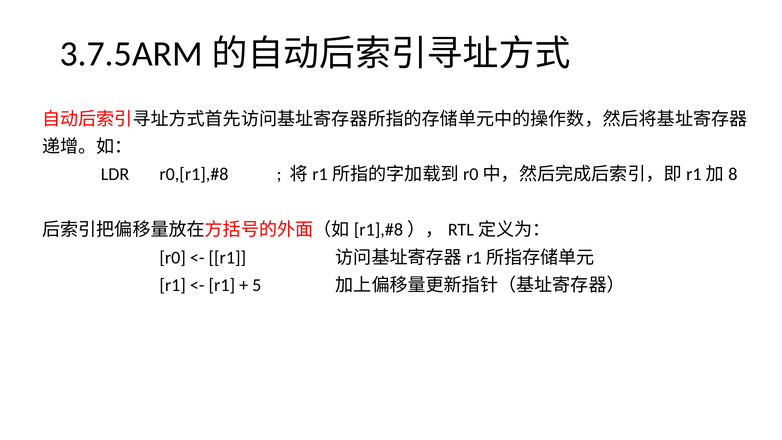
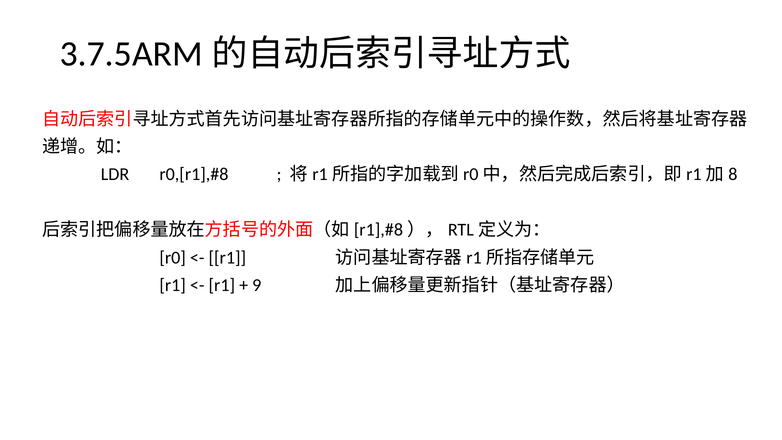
5: 5 -> 9
